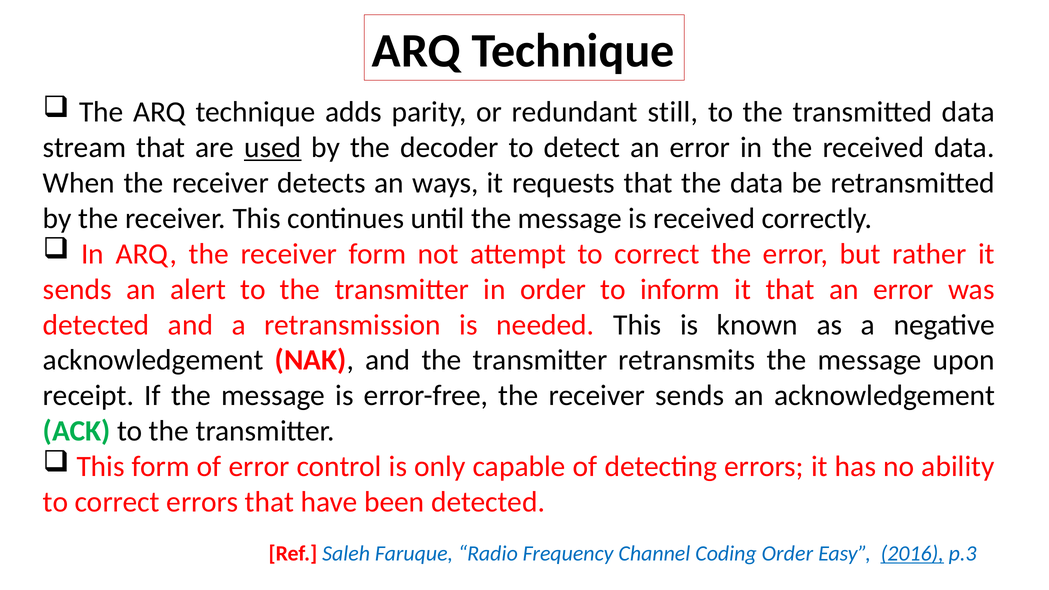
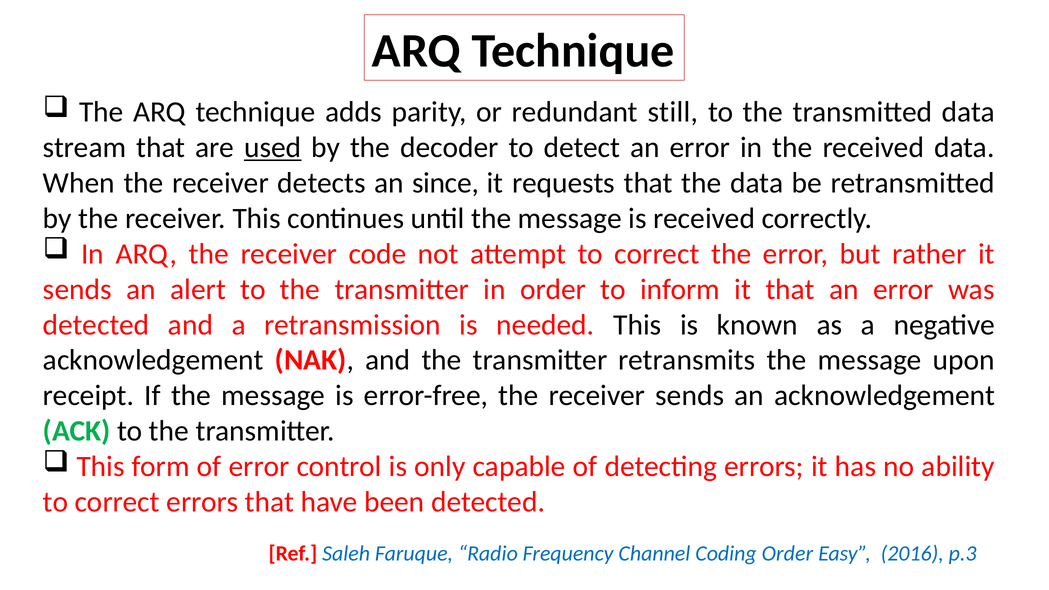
ways: ways -> since
receiver form: form -> code
2016 underline: present -> none
